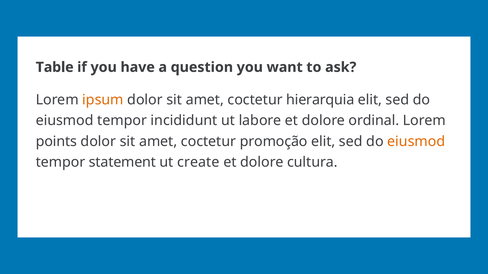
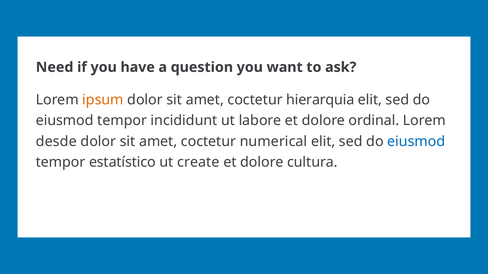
Table: Table -> Need
points: points -> desde
promoção: promoção -> numerical
eiusmod at (416, 142) colour: orange -> blue
statement: statement -> estatístico
